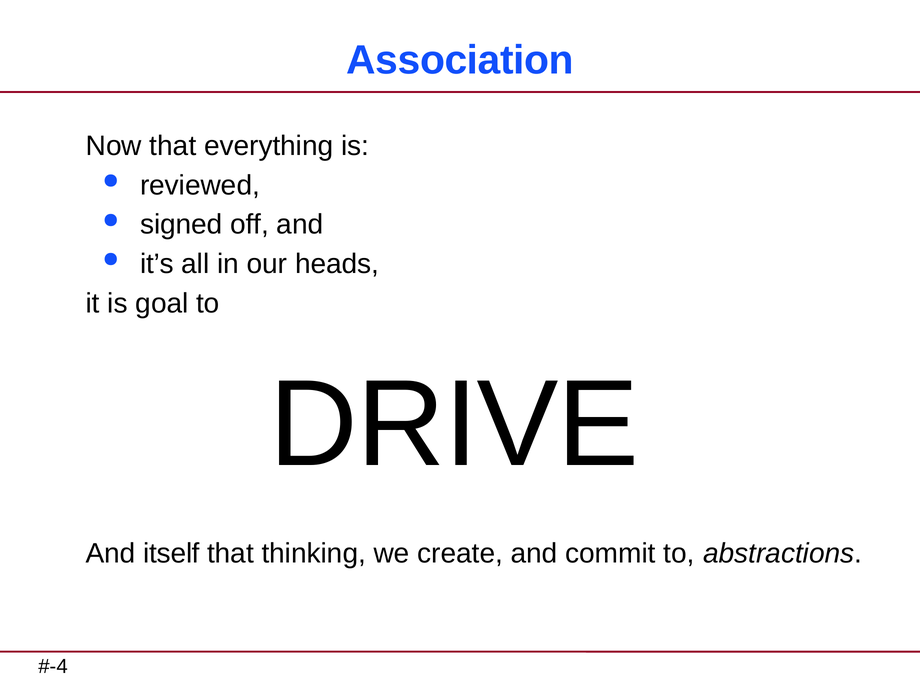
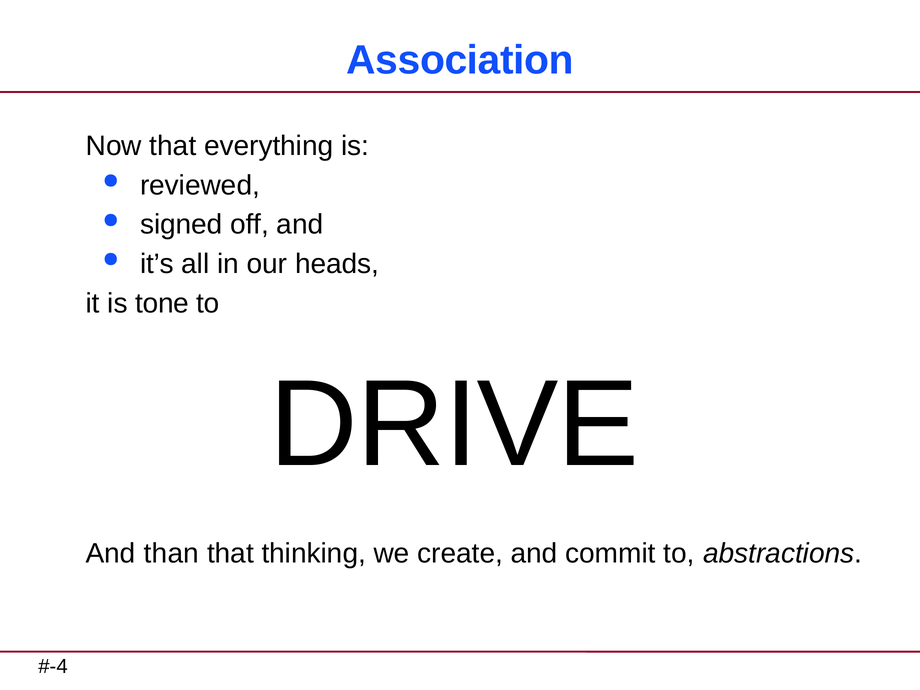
goal: goal -> tone
itself: itself -> than
